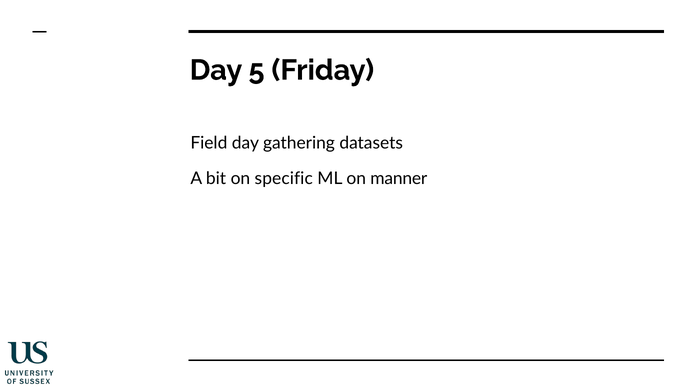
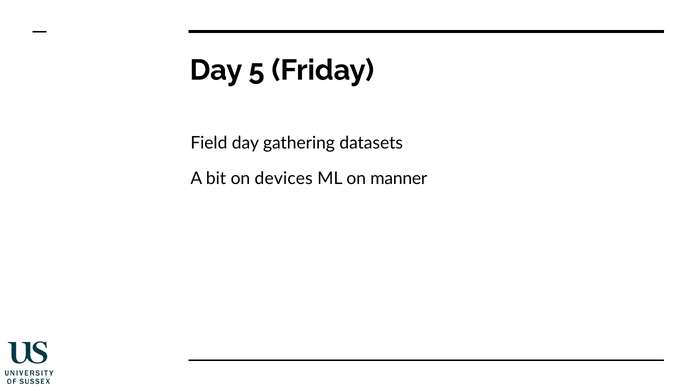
specific: specific -> devices
